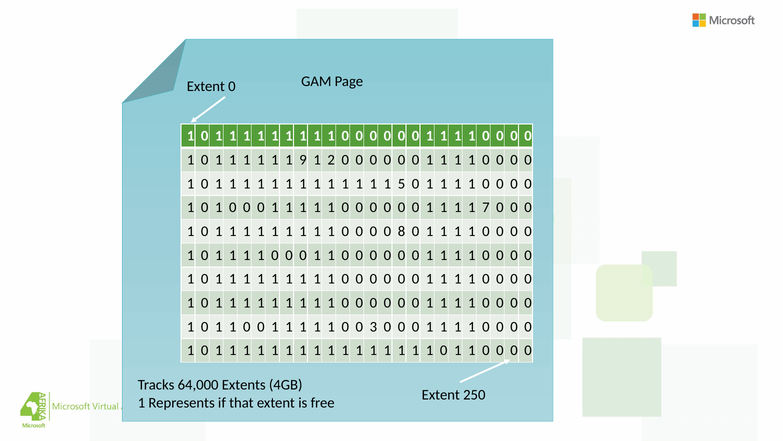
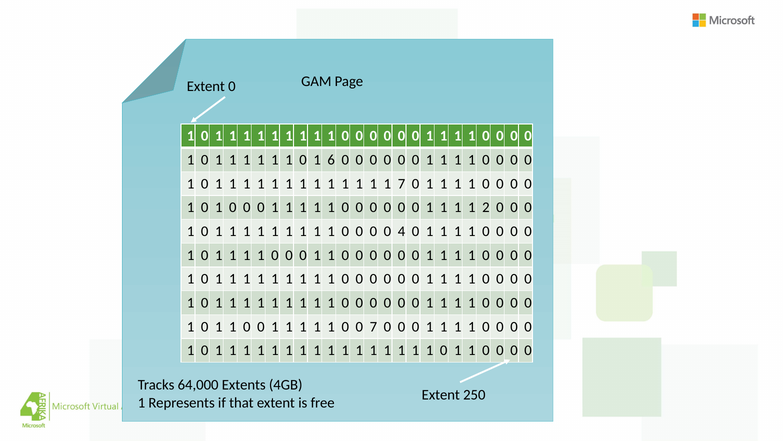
9 at (303, 160): 9 -> 0
2: 2 -> 6
1 5: 5 -> 7
7: 7 -> 2
8: 8 -> 4
0 3: 3 -> 7
